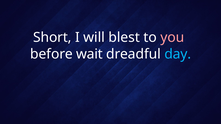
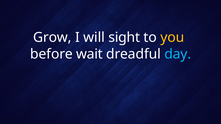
Short: Short -> Grow
blest: blest -> sight
you colour: pink -> yellow
